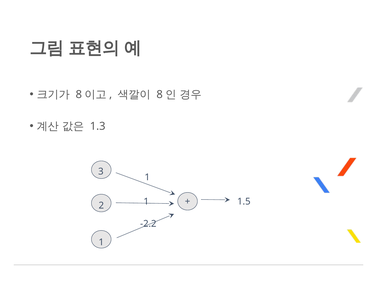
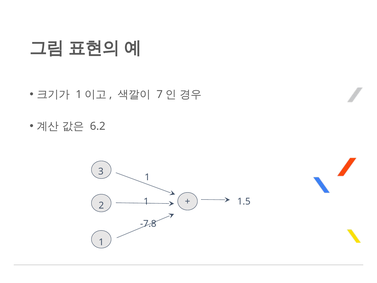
8 at (79, 94): 8 -> 1
8 at (160, 94): 8 -> 7
1.3: 1.3 -> 6.2
-2.2: -2.2 -> -7.8
